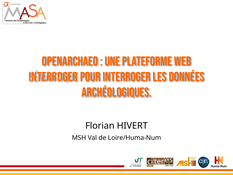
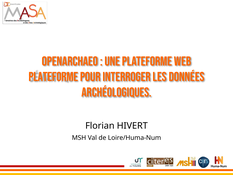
interroger at (53, 77): interroger -> plateforme
